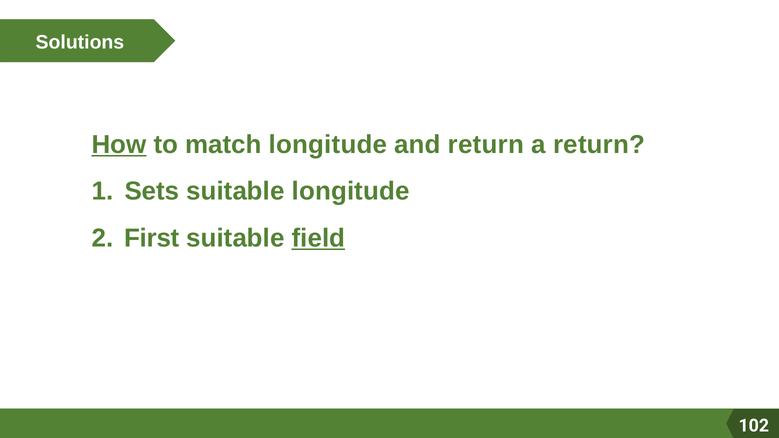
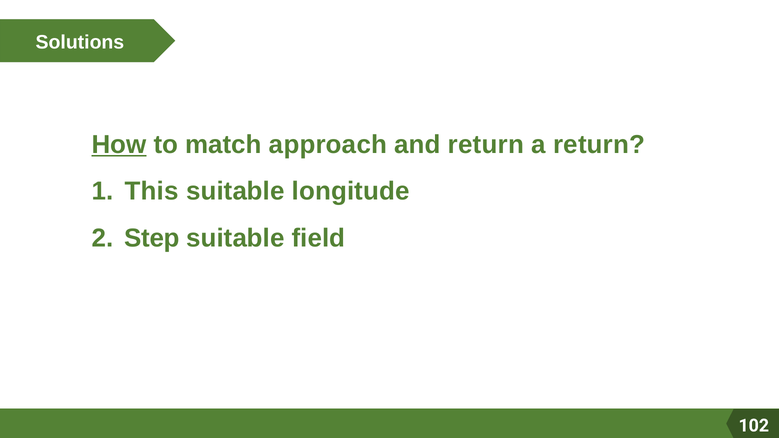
match longitude: longitude -> approach
Sets: Sets -> This
First: First -> Step
field underline: present -> none
